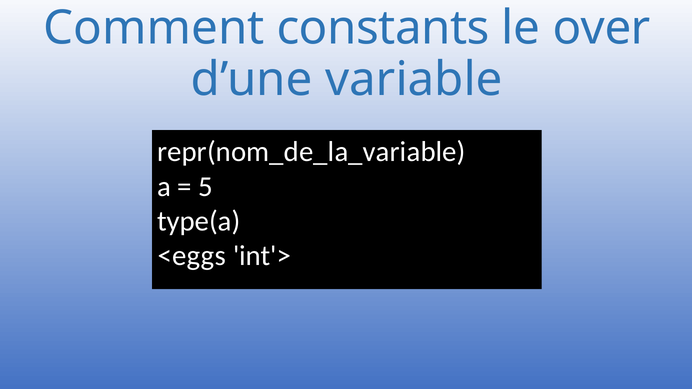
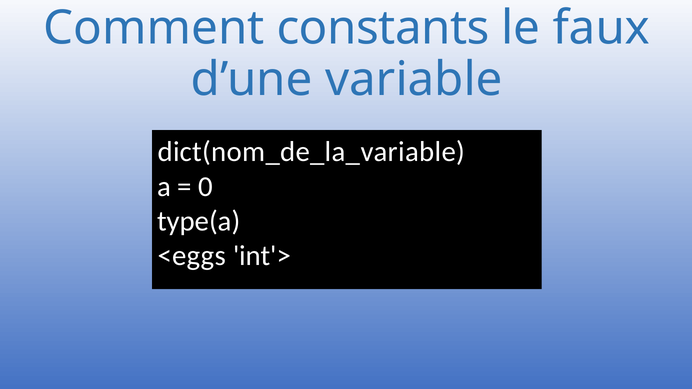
over: over -> faux
repr(nom_de_la_variable: repr(nom_de_la_variable -> dict(nom_de_la_variable
5: 5 -> 0
